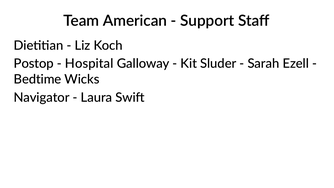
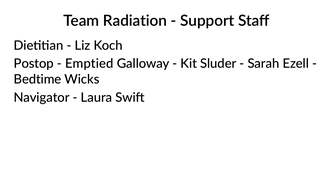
American: American -> Radiation
Hospital: Hospital -> Emptied
